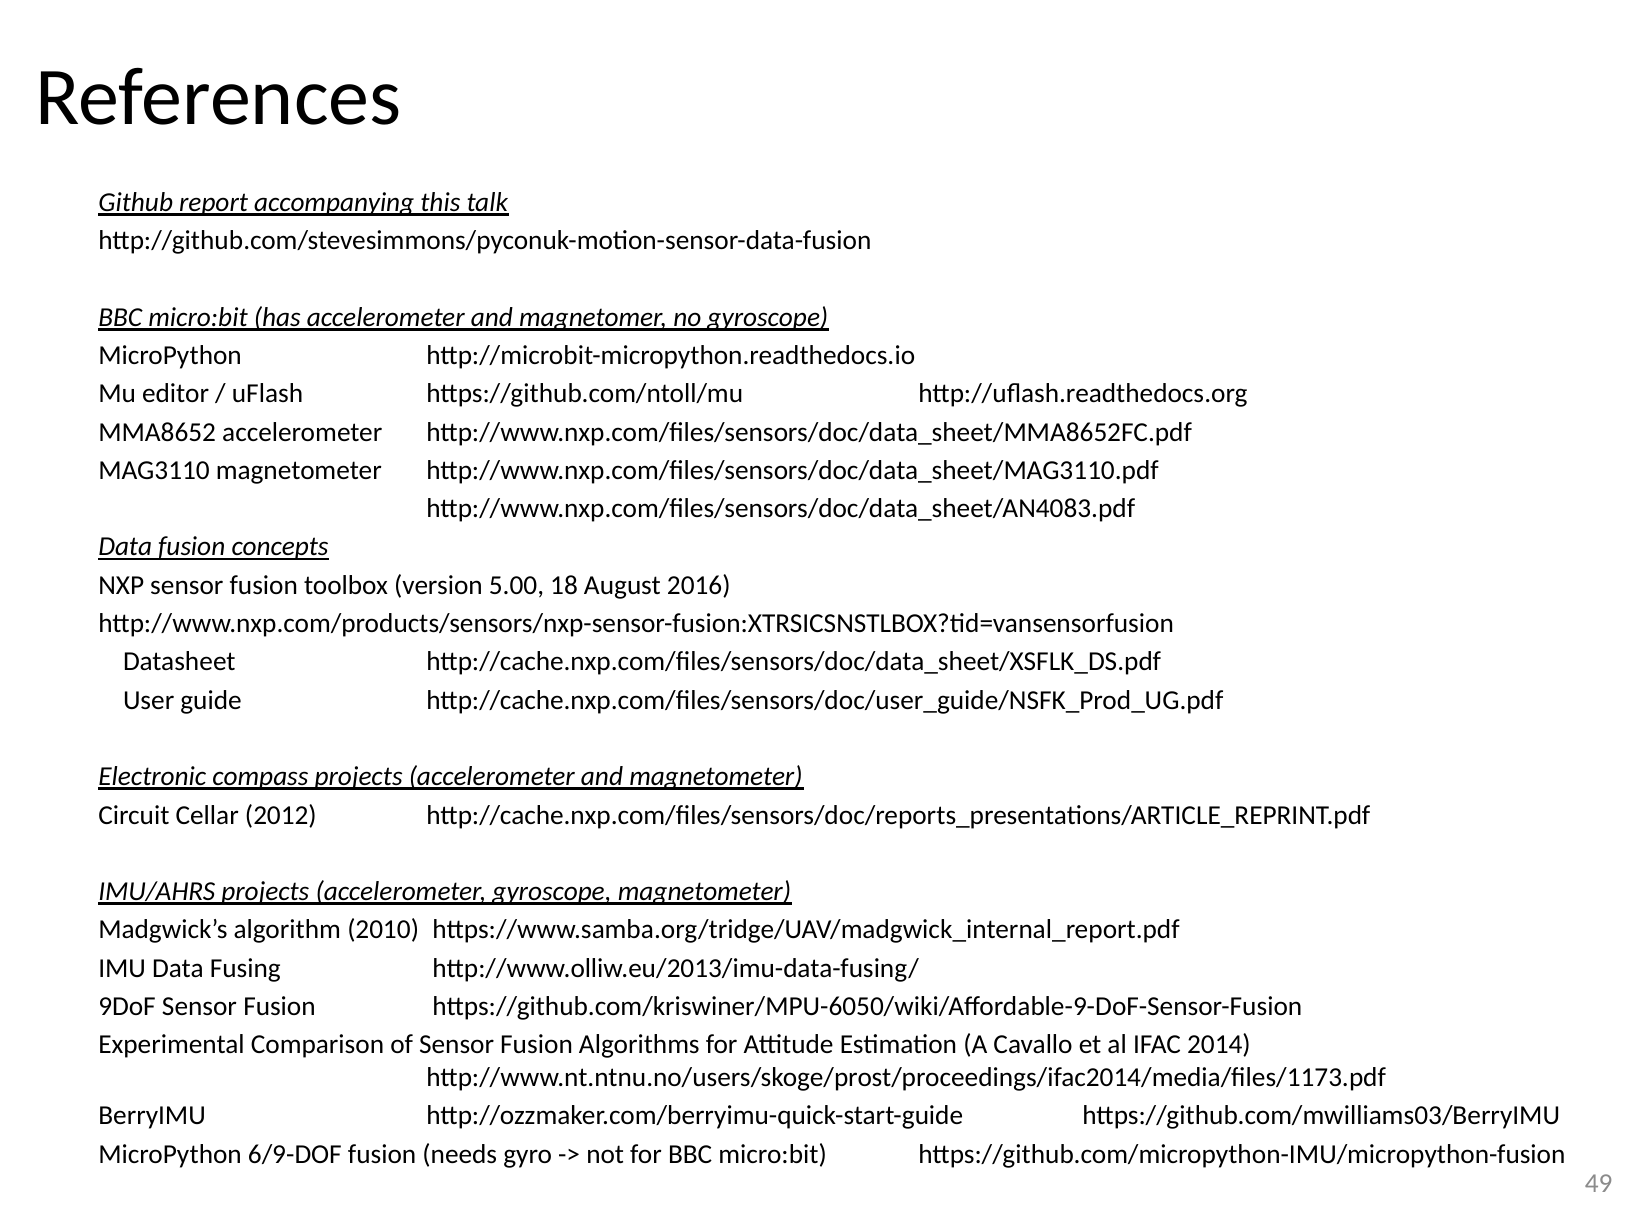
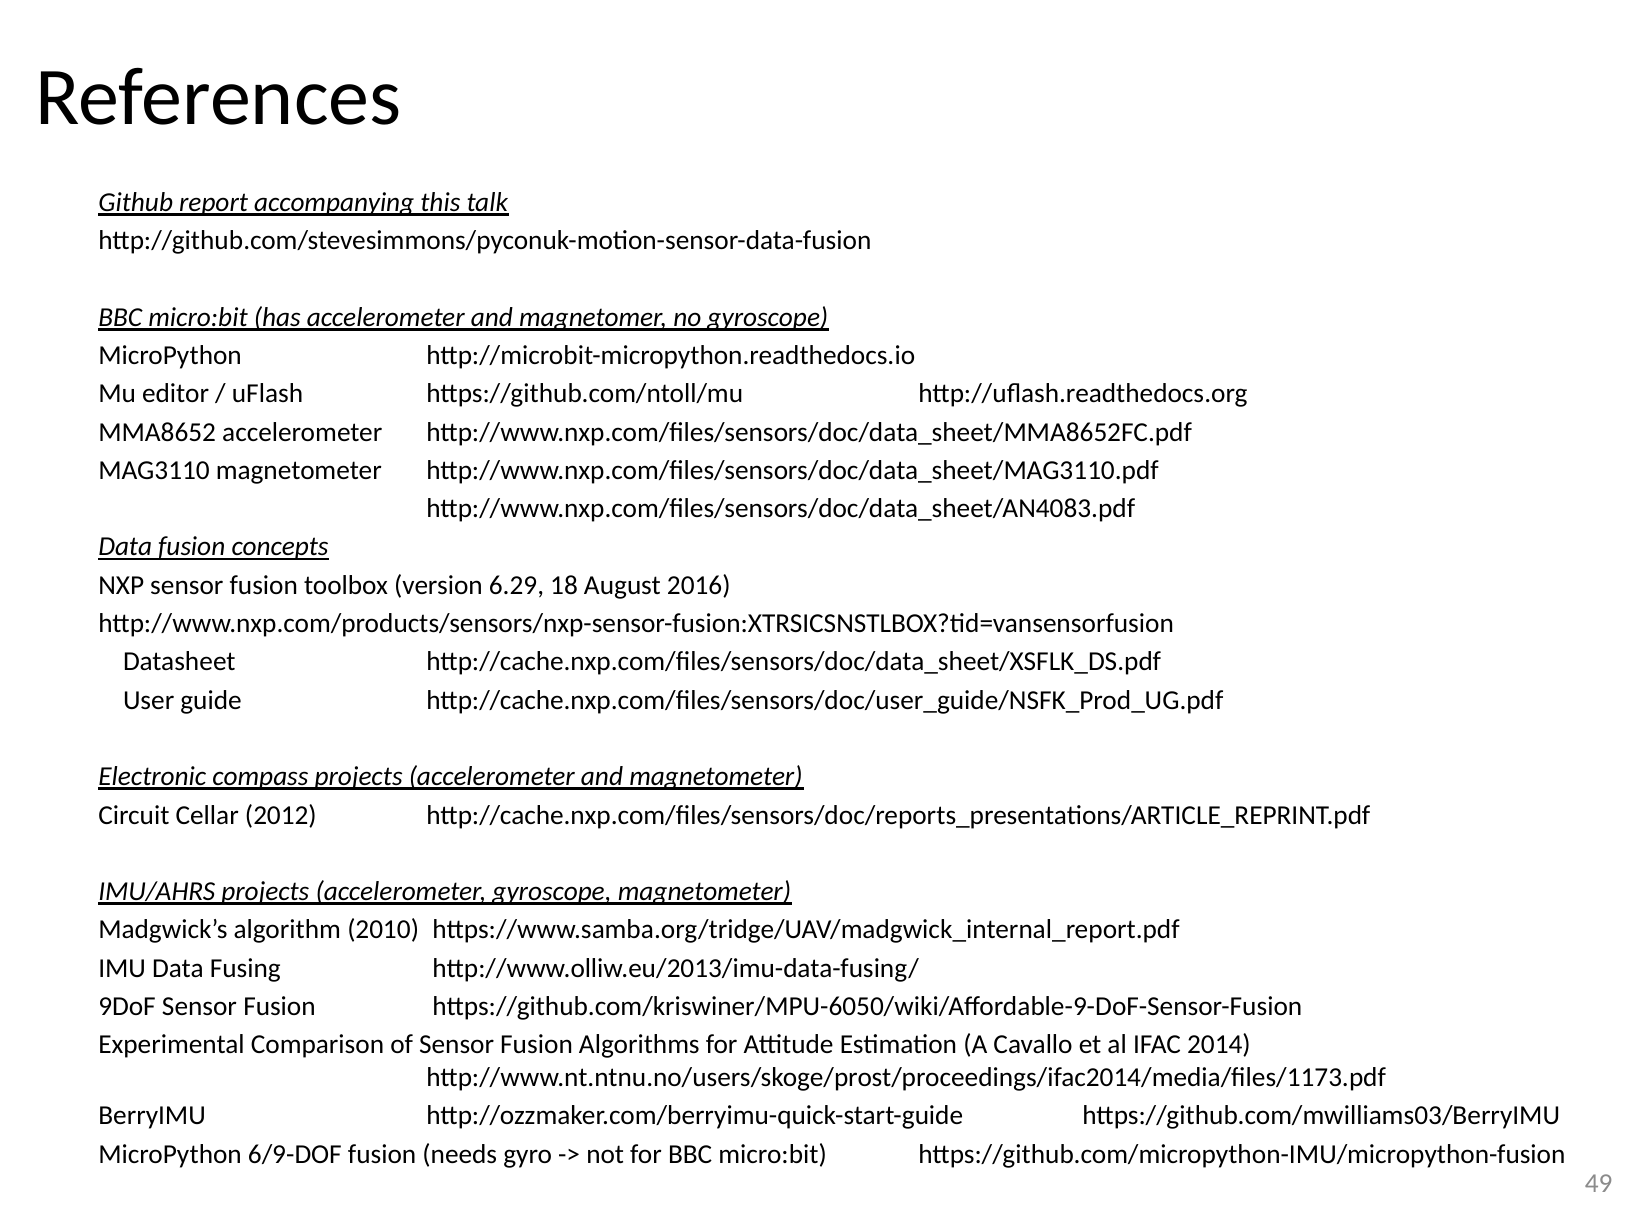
5.00: 5.00 -> 6.29
